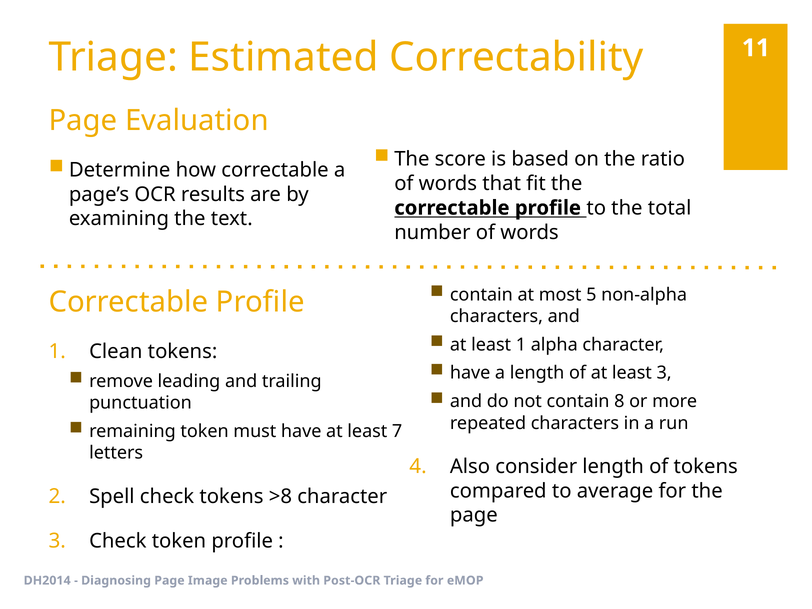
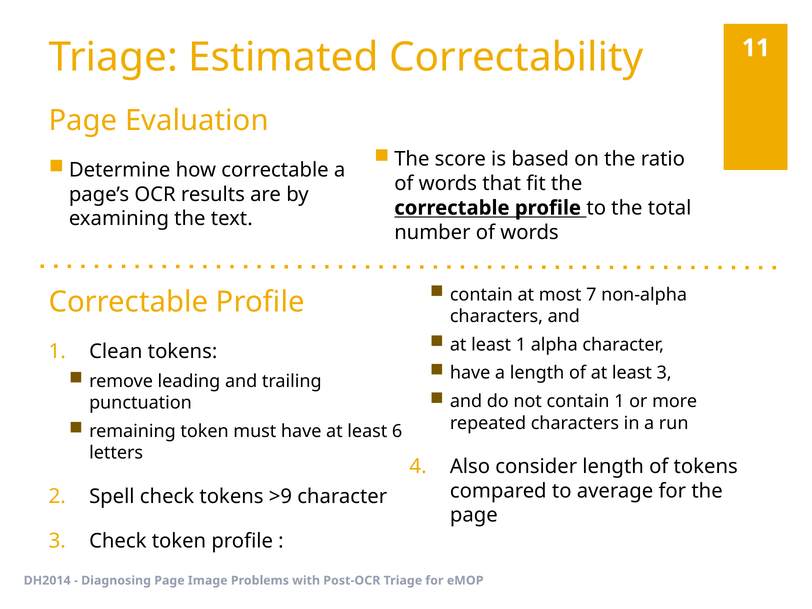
5: 5 -> 7
contain 8: 8 -> 1
7: 7 -> 6
>8: >8 -> >9
